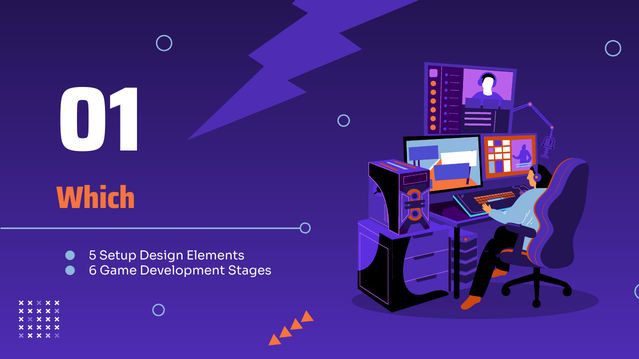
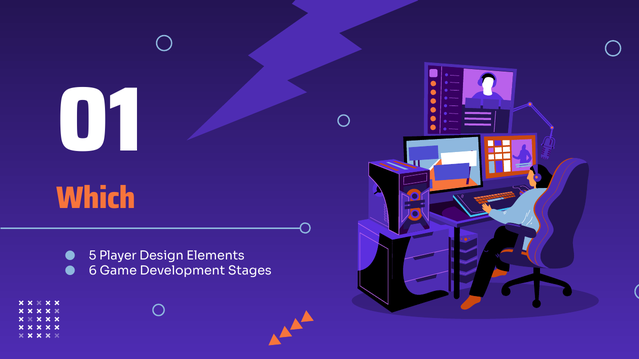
Setup: Setup -> Player
